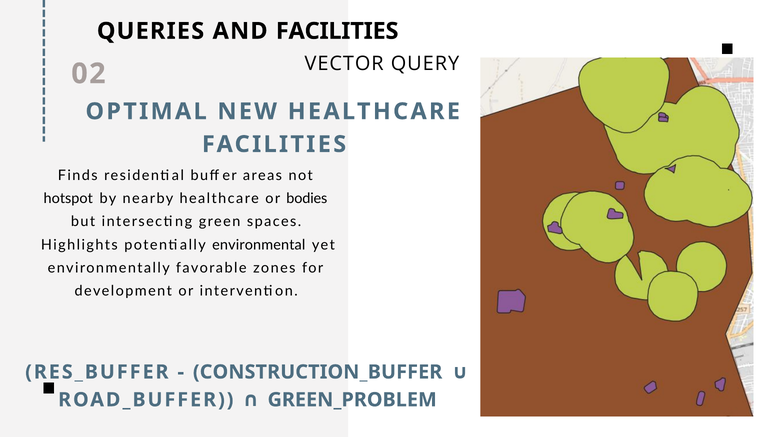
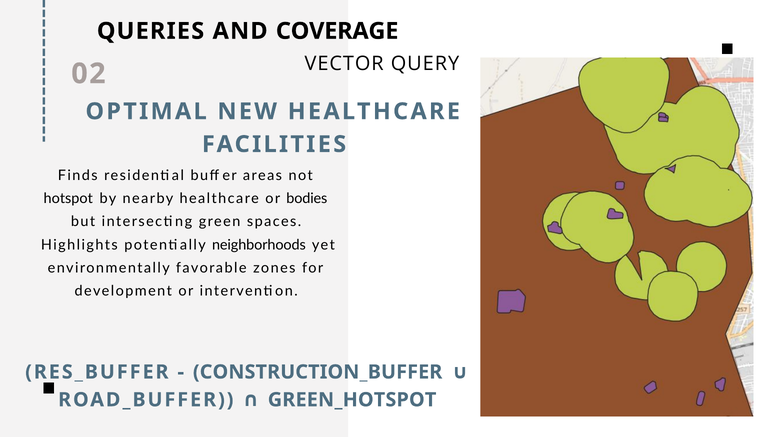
AND FACILITIES: FACILITIES -> COVERAGE
environmental: environmental -> neighborhoods
GREEN_PROBLEM: GREEN_PROBLEM -> GREEN_HOTSPOT
